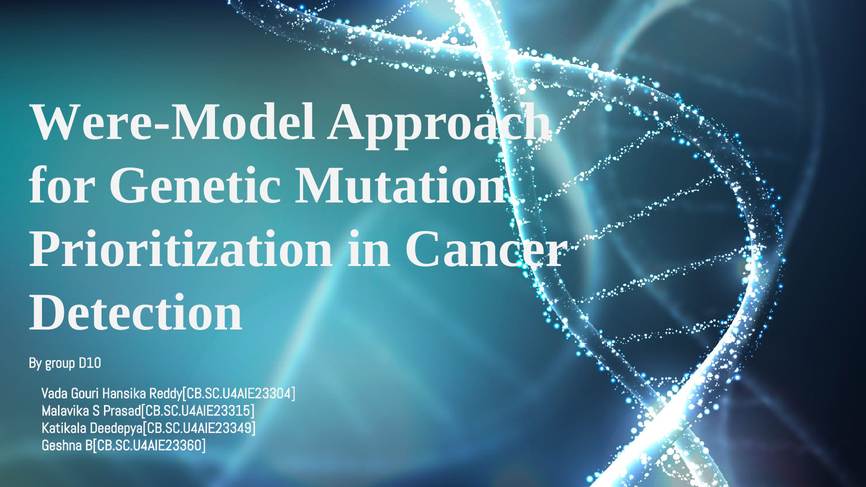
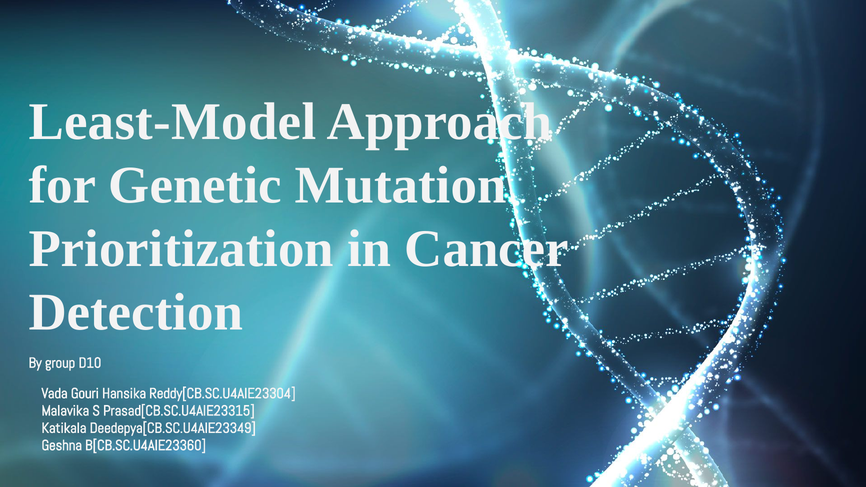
Were-Model: Were-Model -> Least-Model
